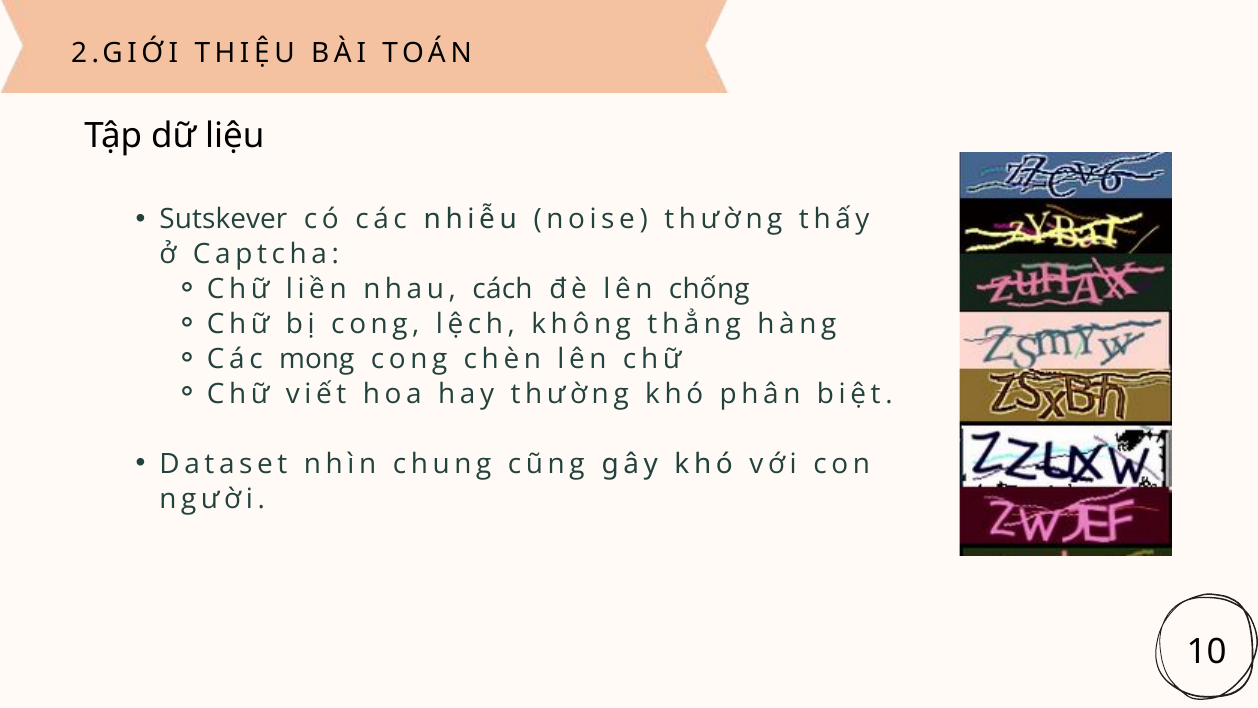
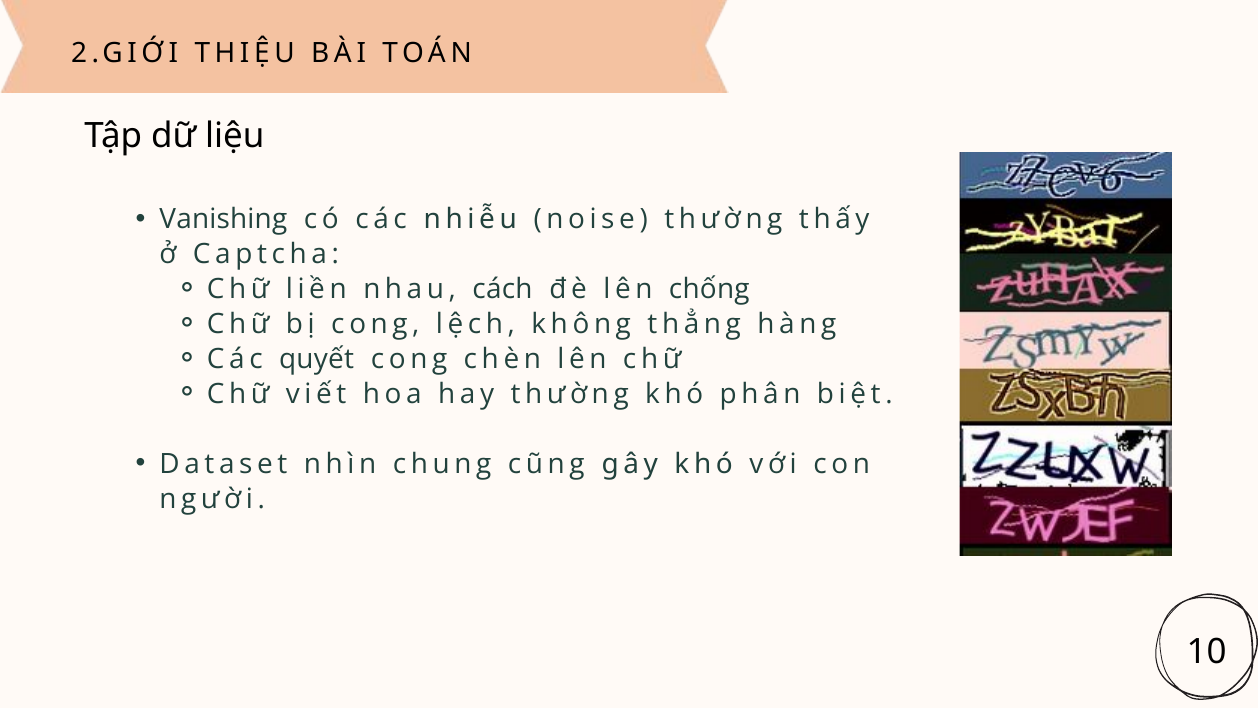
Sutskever: Sutskever -> Vanishing
mong: mong -> quyết
